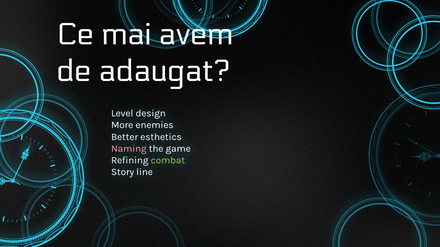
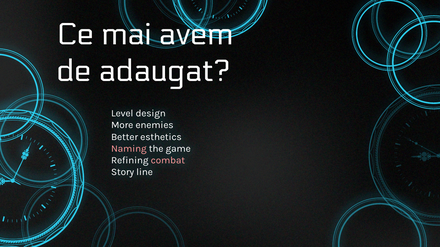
combat colour: light green -> pink
